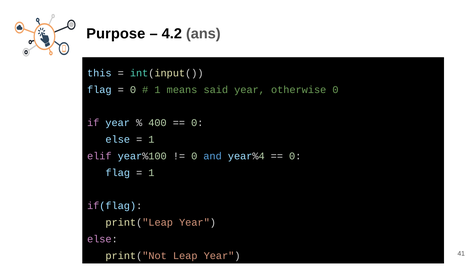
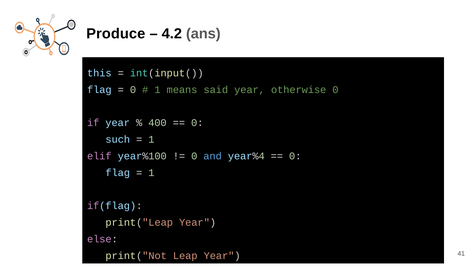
Purpose: Purpose -> Produce
else at (118, 139): else -> such
